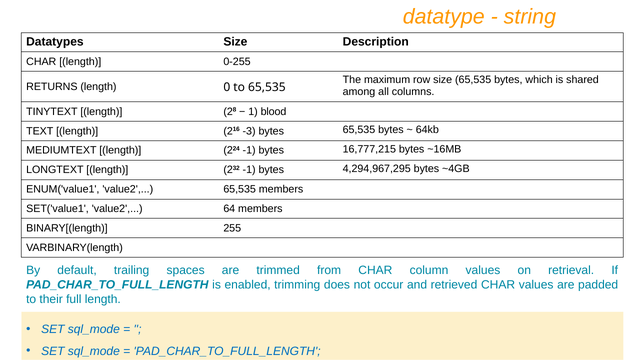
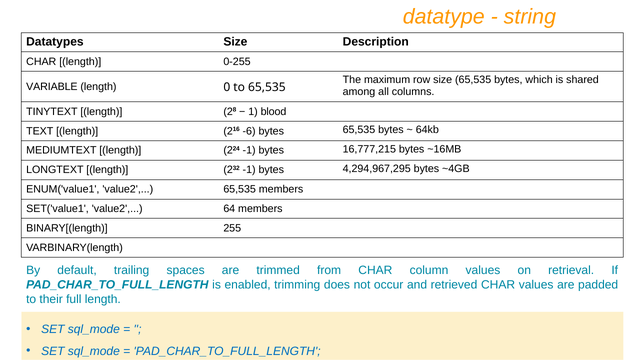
RETURNS: RETURNS -> VARIABLE
-3: -3 -> -6
